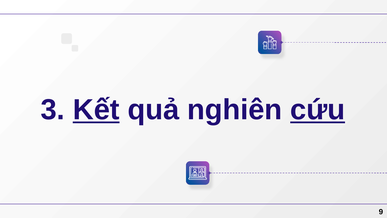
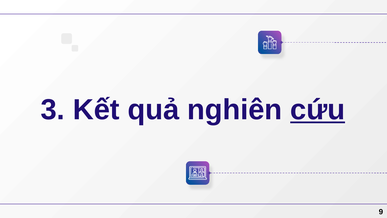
Kết underline: present -> none
